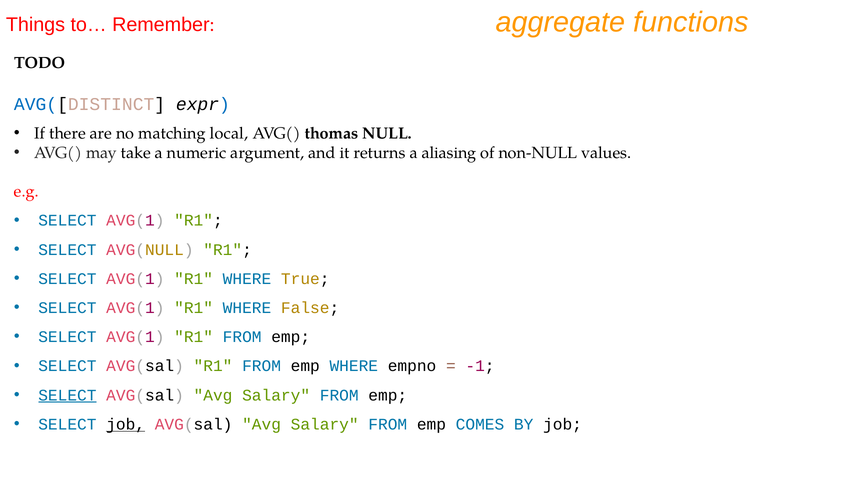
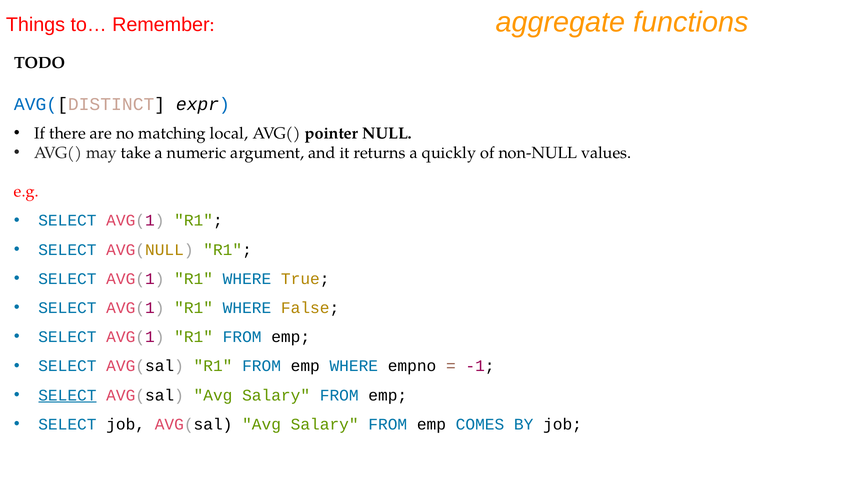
thomas: thomas -> pointer
aliasing: aliasing -> quickly
job at (126, 425) underline: present -> none
